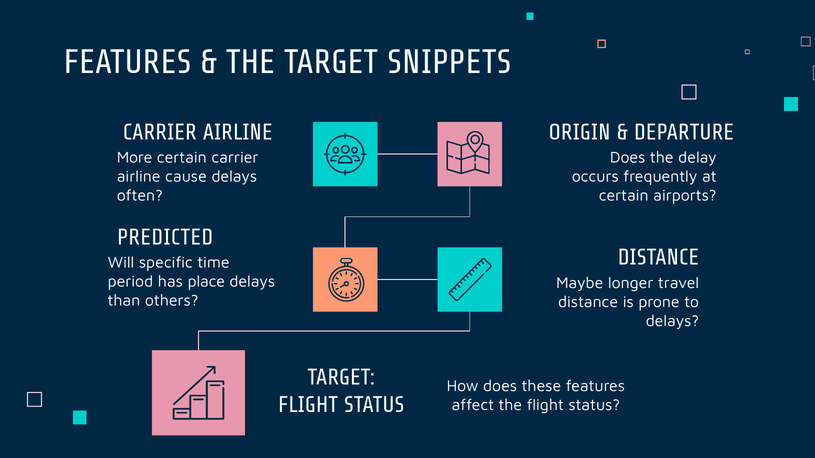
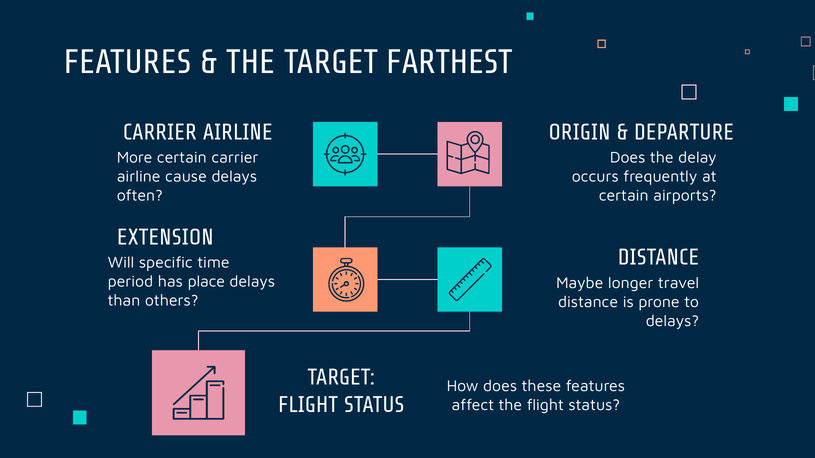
SNIPPETS: SNIPPETS -> FARTHEST
PREDICTED: PREDICTED -> EXTENSION
